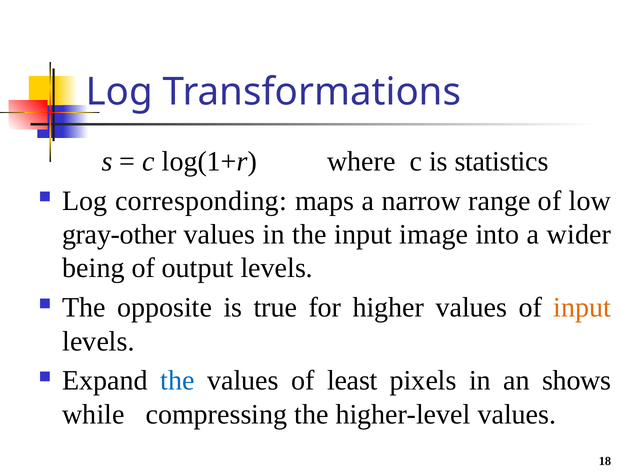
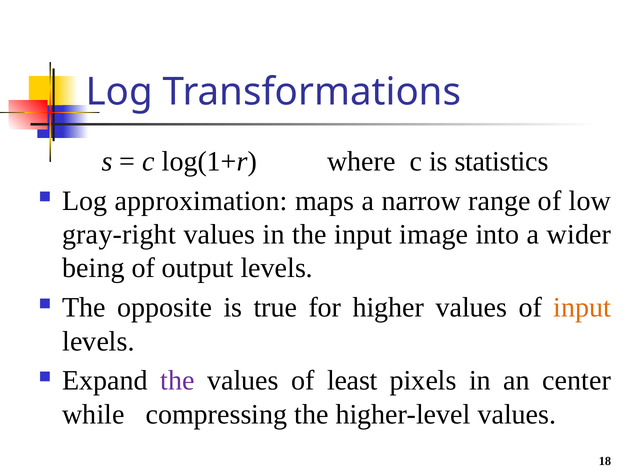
corresponding: corresponding -> approximation
gray-other: gray-other -> gray-right
the at (178, 380) colour: blue -> purple
shows: shows -> center
